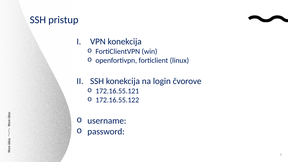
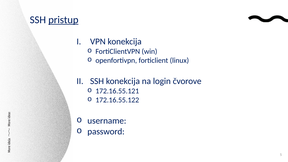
pristup underline: none -> present
